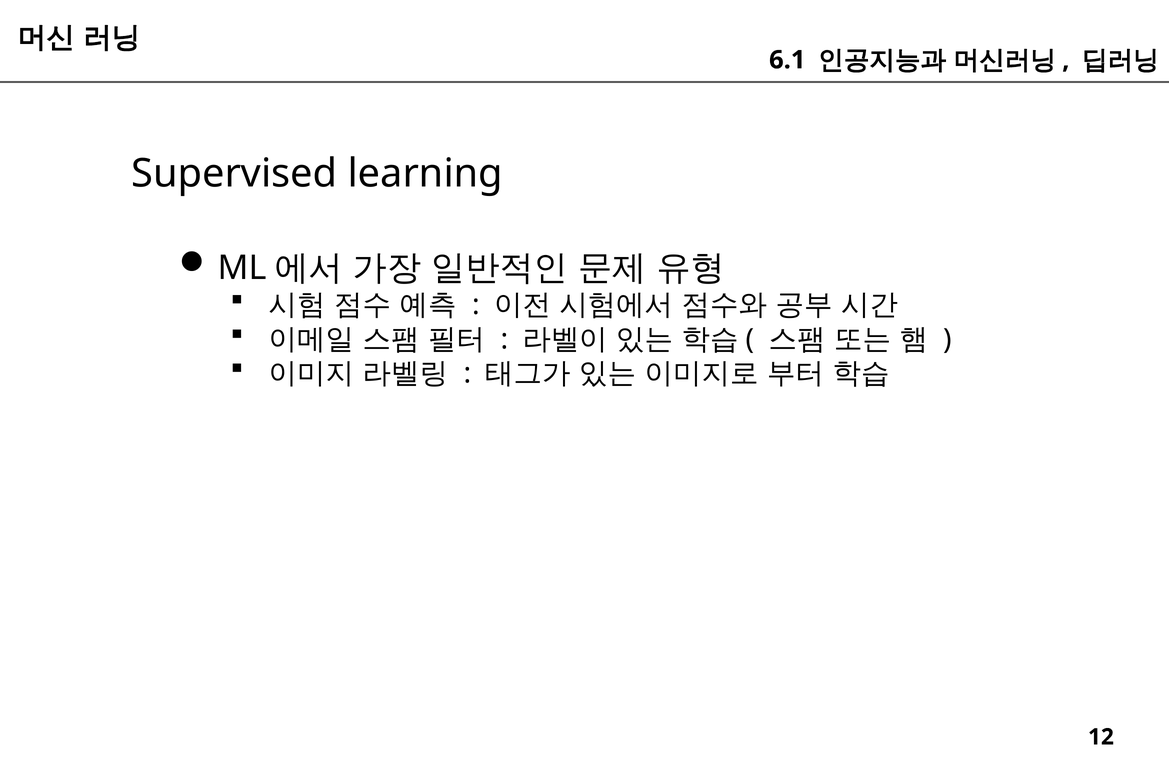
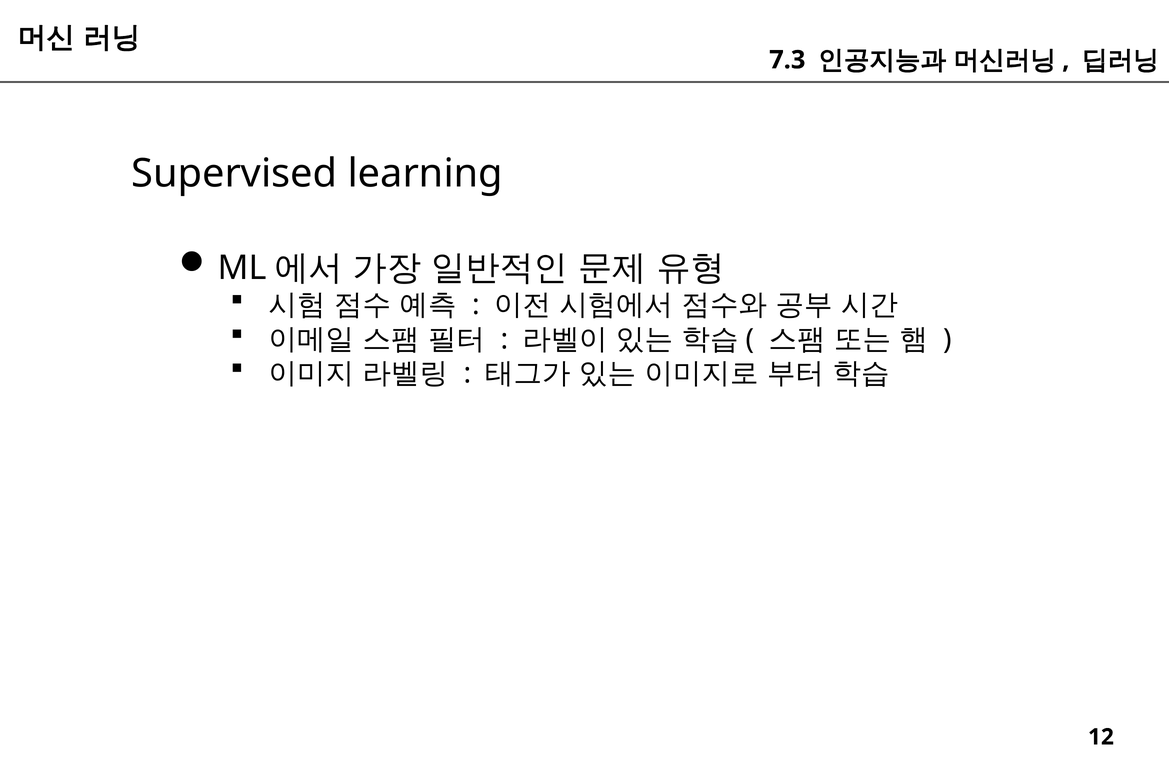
6.1: 6.1 -> 7.3
